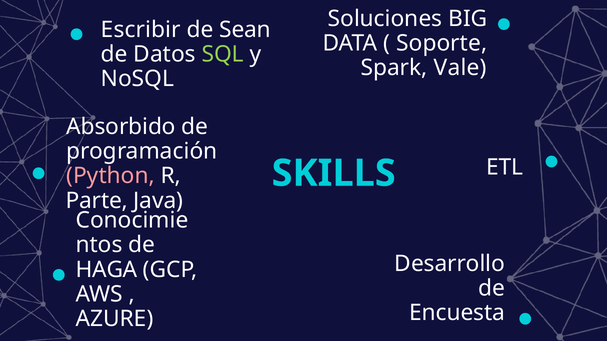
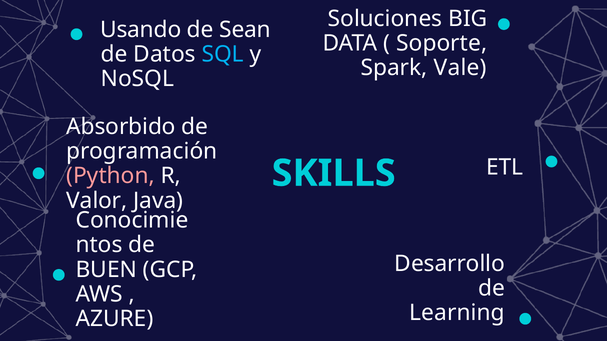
Escribir: Escribir -> Usando
SQL colour: light green -> light blue
Parte: Parte -> Valor
HAGA: HAGA -> BUEN
Encuesta: Encuesta -> Learning
